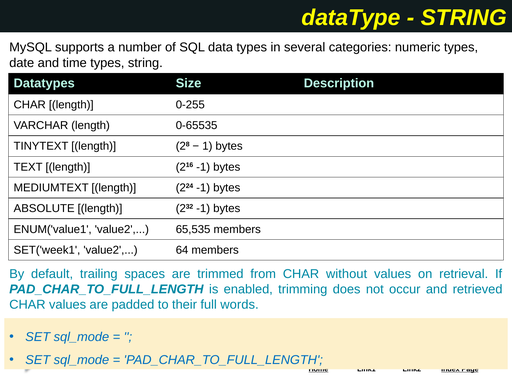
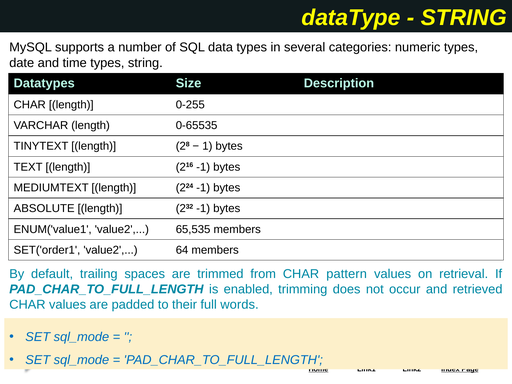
SET('week1: SET('week1 -> SET('order1
without: without -> pattern
